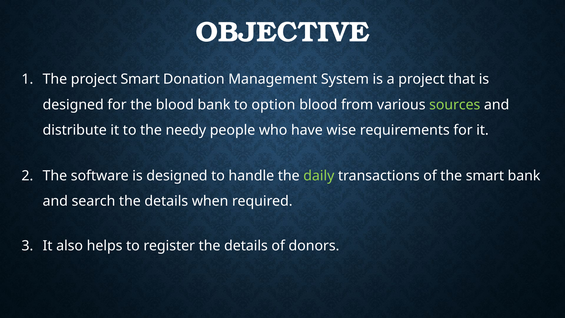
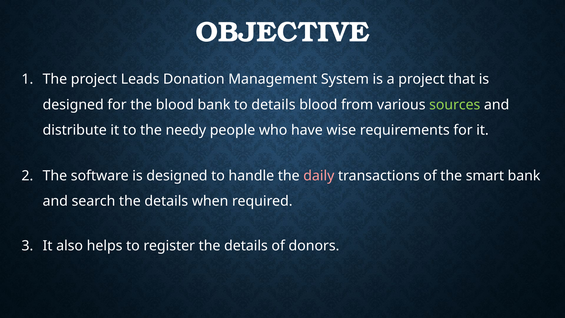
project Smart: Smart -> Leads
to option: option -> details
daily colour: light green -> pink
